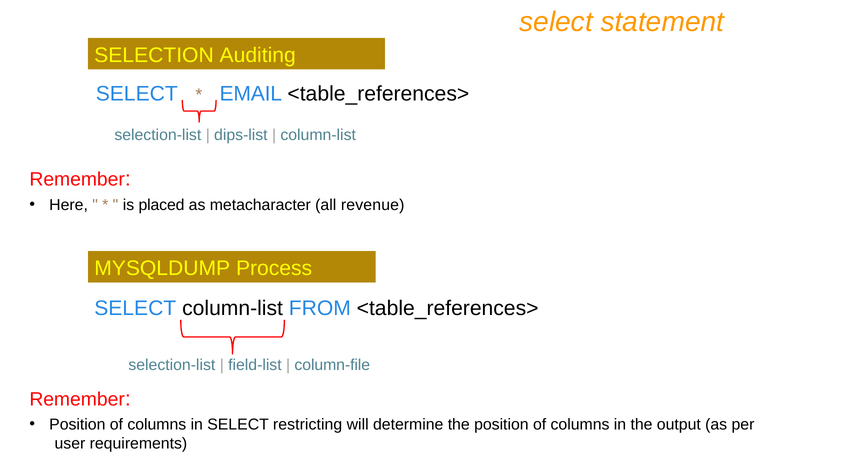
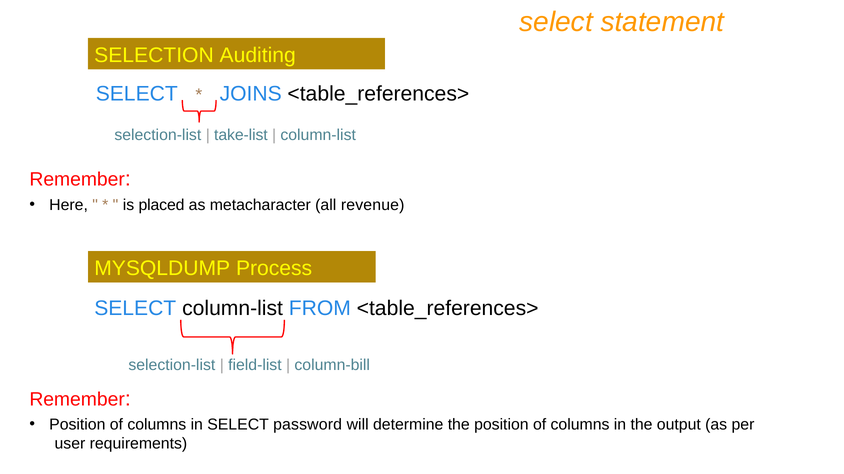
EMAIL: EMAIL -> JOINS
dips-list: dips-list -> take-list
column-file: column-file -> column-bill
restricting: restricting -> password
